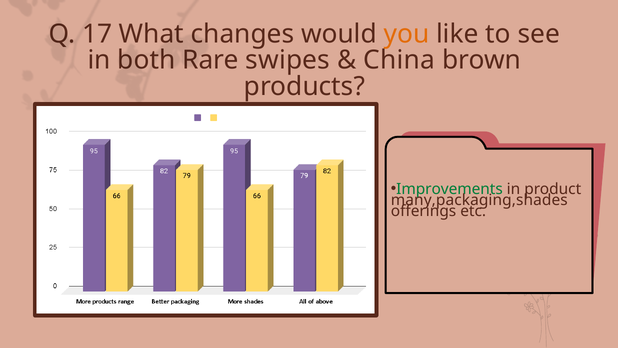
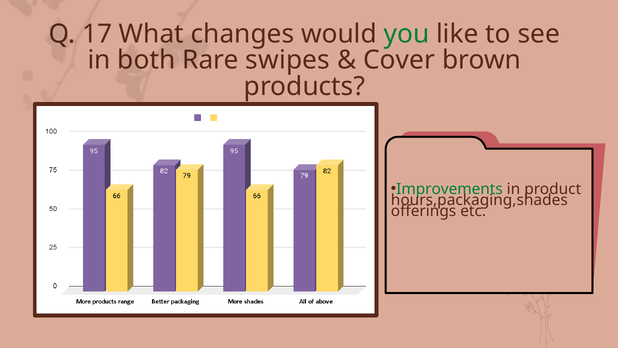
you colour: orange -> green
China: China -> Cover
many,packaging,shades: many,packaging,shades -> hours,packaging,shades
